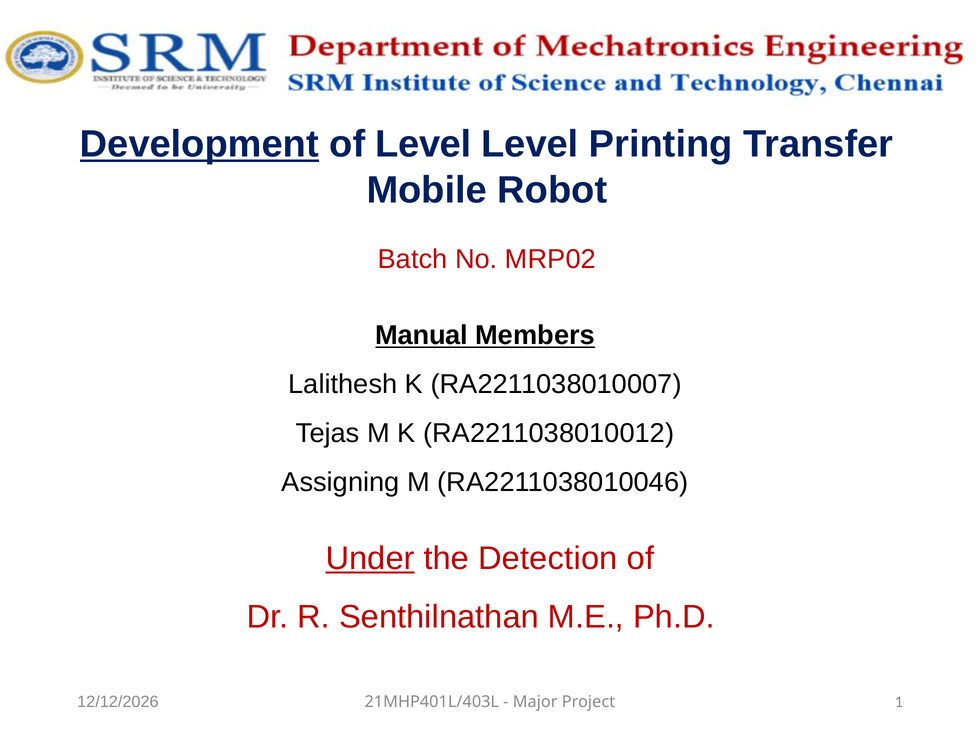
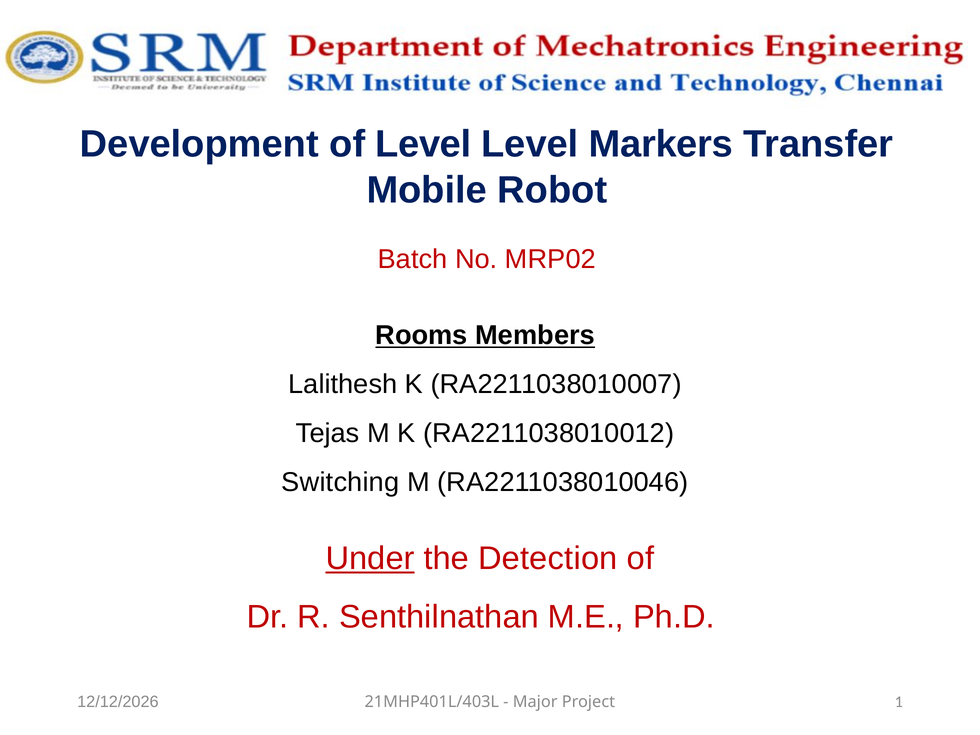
Development underline: present -> none
Printing: Printing -> Markers
Manual: Manual -> Rooms
Assigning: Assigning -> Switching
